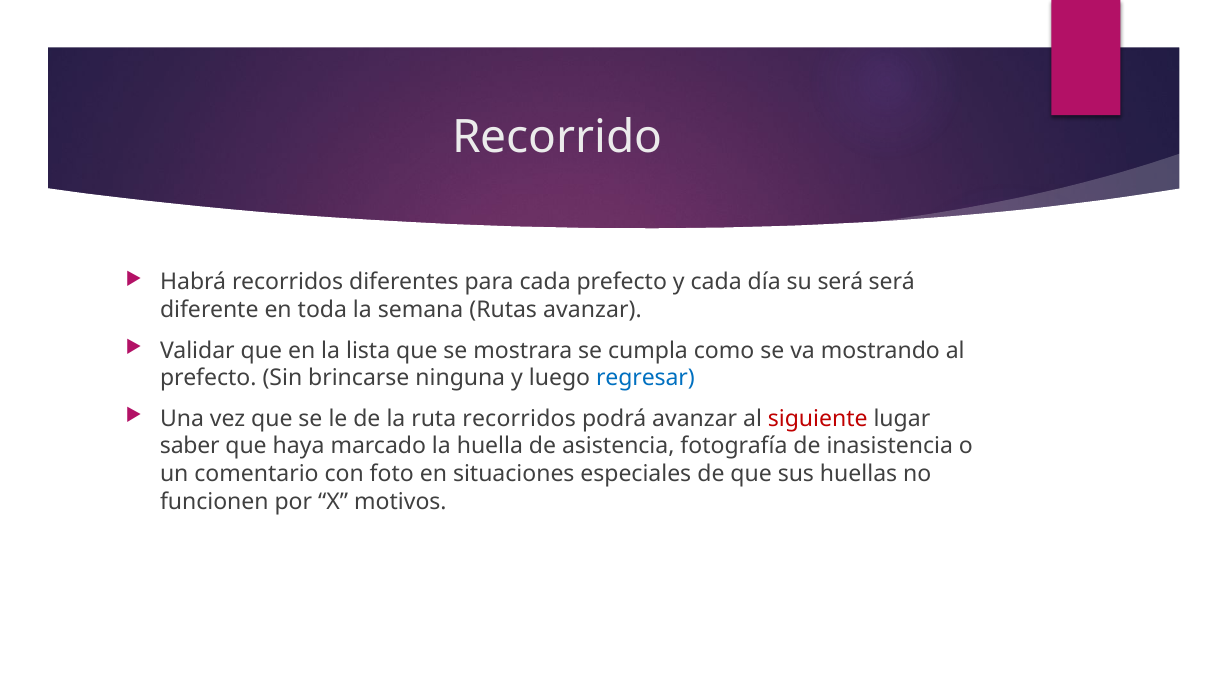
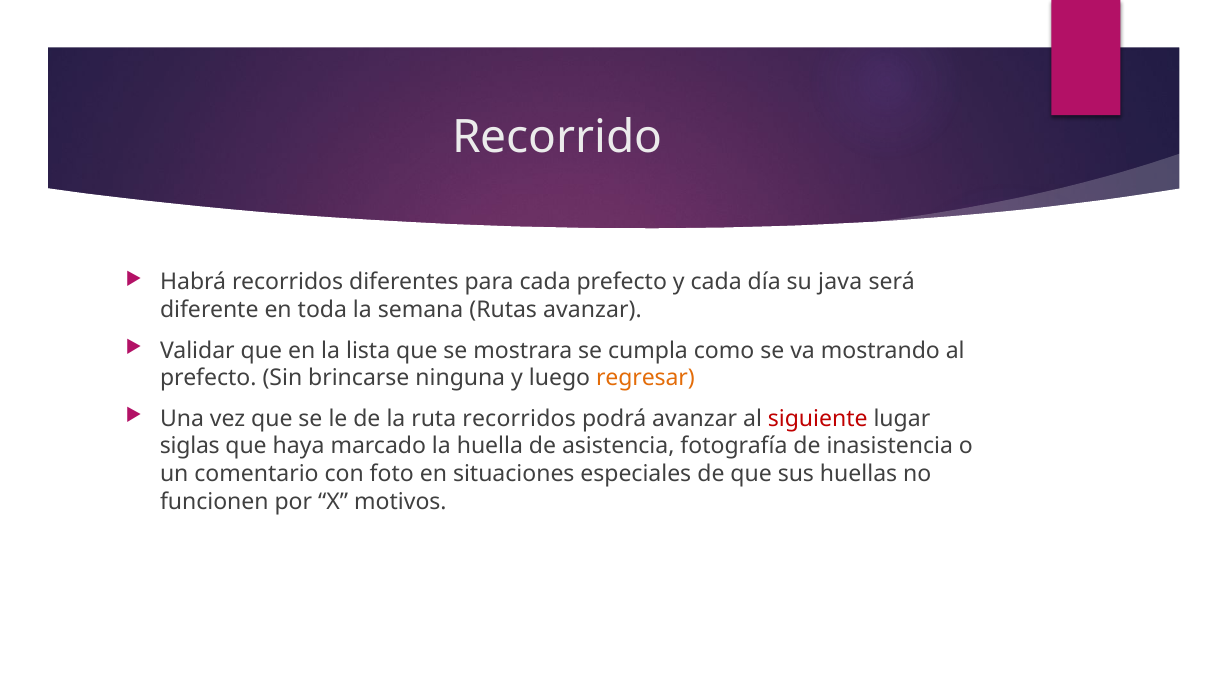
su será: será -> java
regresar colour: blue -> orange
saber: saber -> siglas
